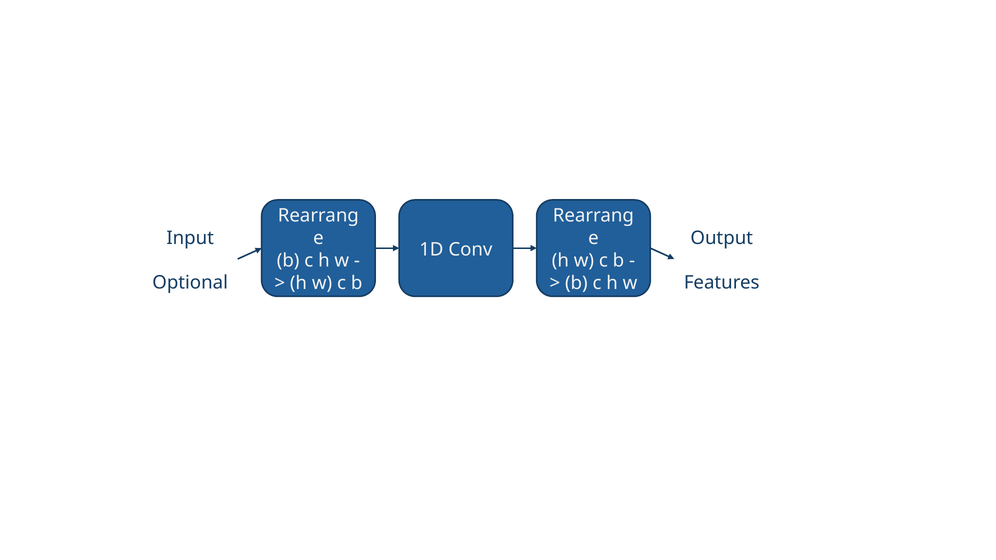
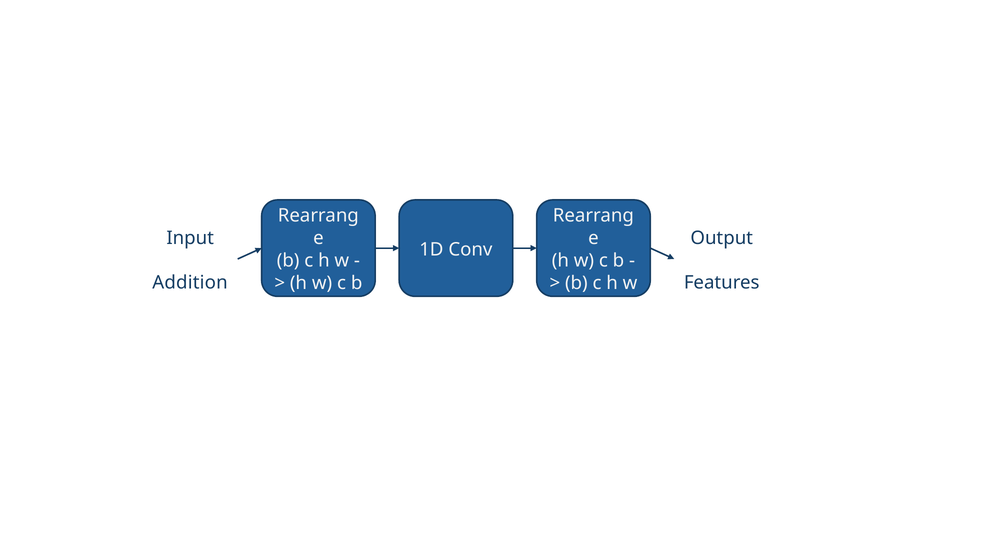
Optional: Optional -> Addition
